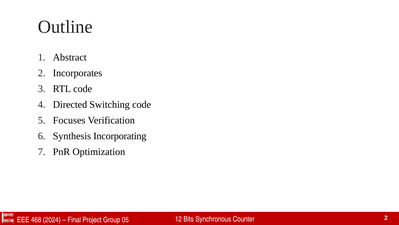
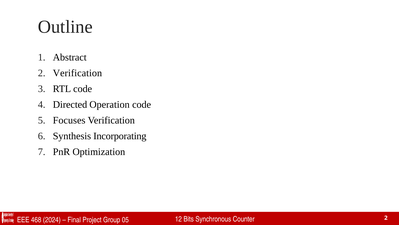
2 Incorporates: Incorporates -> Verification
Switching: Switching -> Operation
